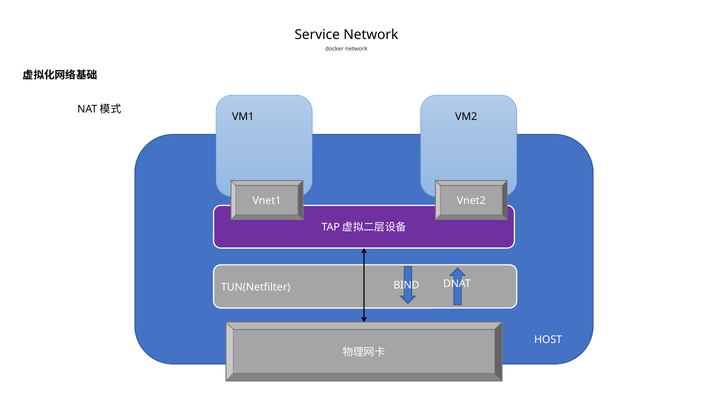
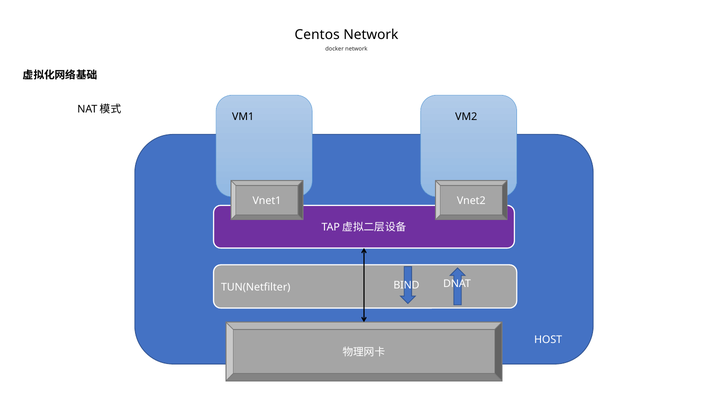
Service: Service -> Centos
